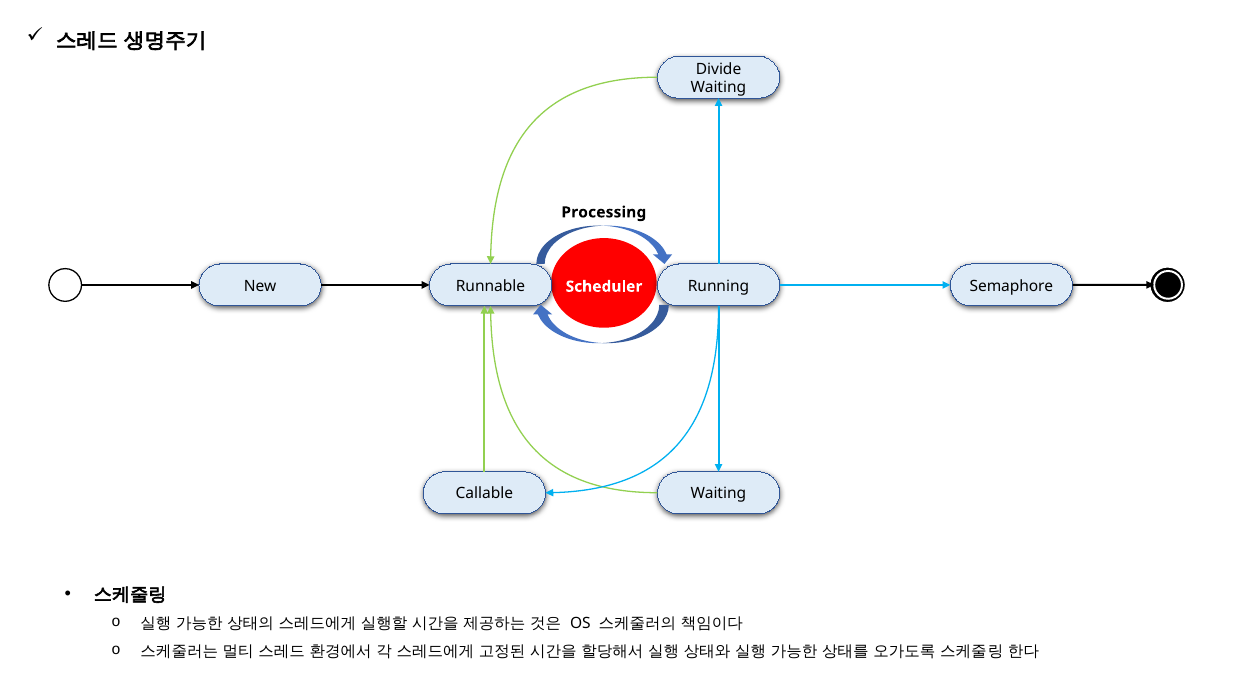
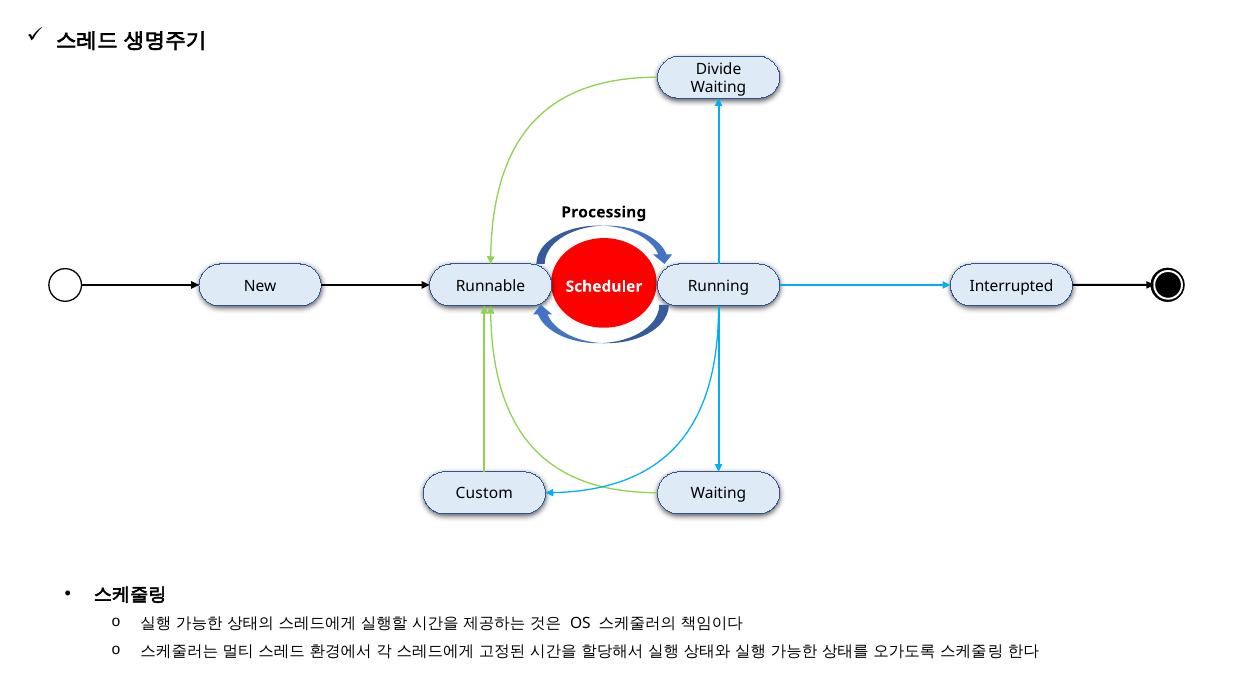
Semaphore: Semaphore -> Interrupted
Callable: Callable -> Custom
